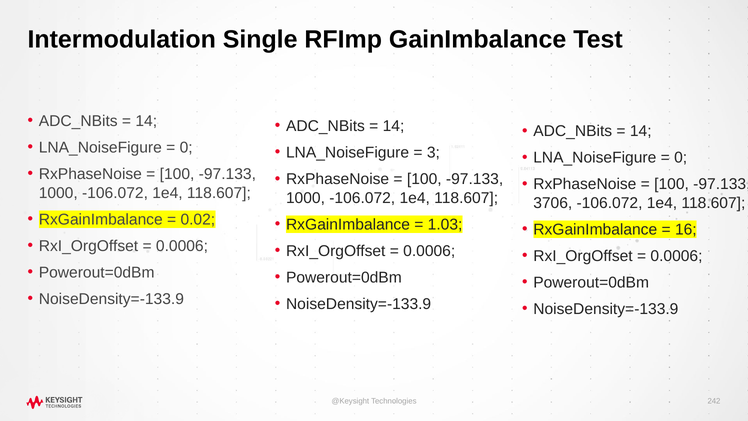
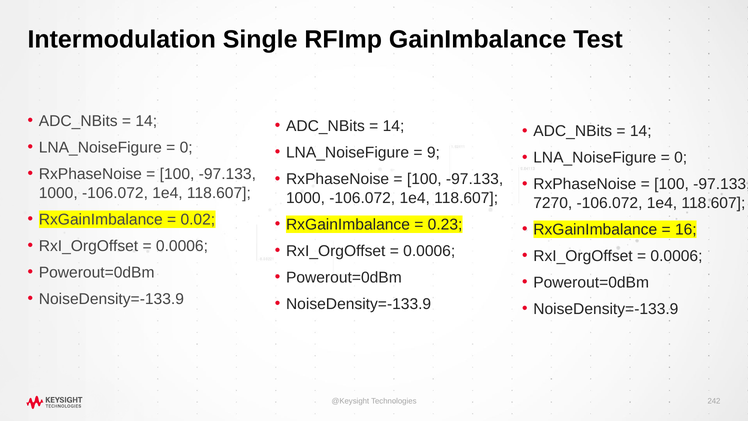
3: 3 -> 9
3706: 3706 -> 7270
1.03: 1.03 -> 0.23
